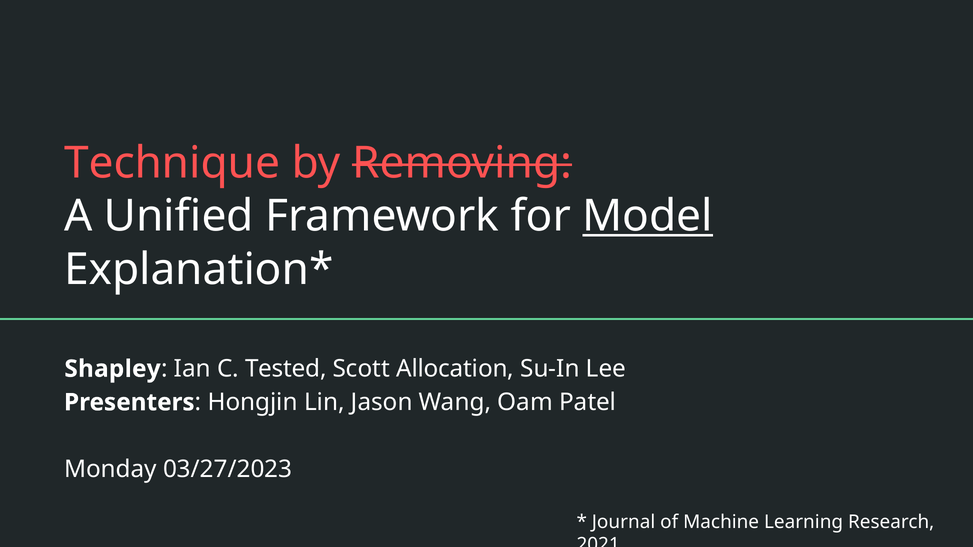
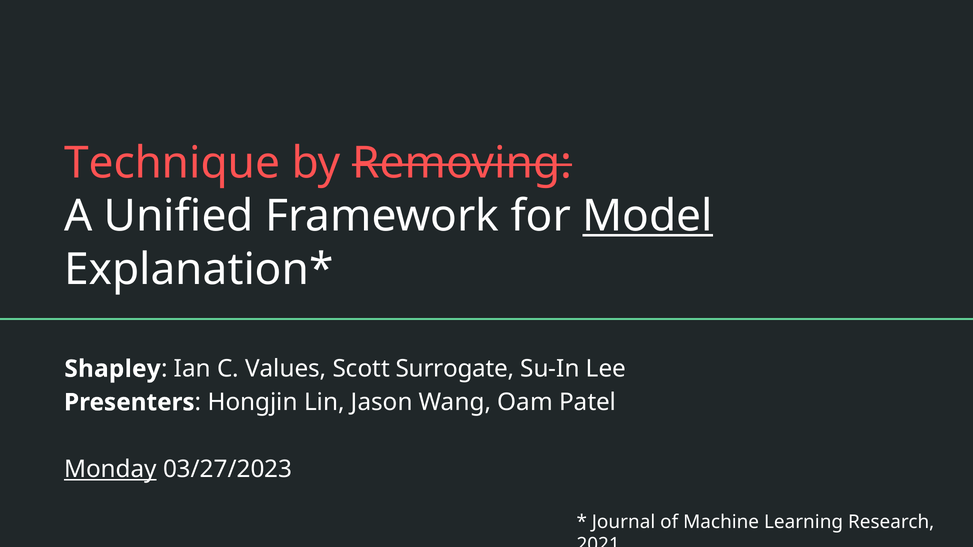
Tested: Tested -> Values
Allocation: Allocation -> Surrogate
Monday underline: none -> present
